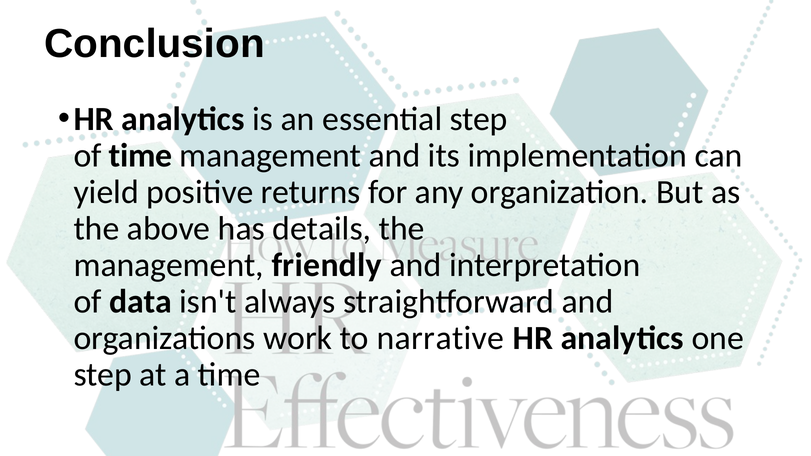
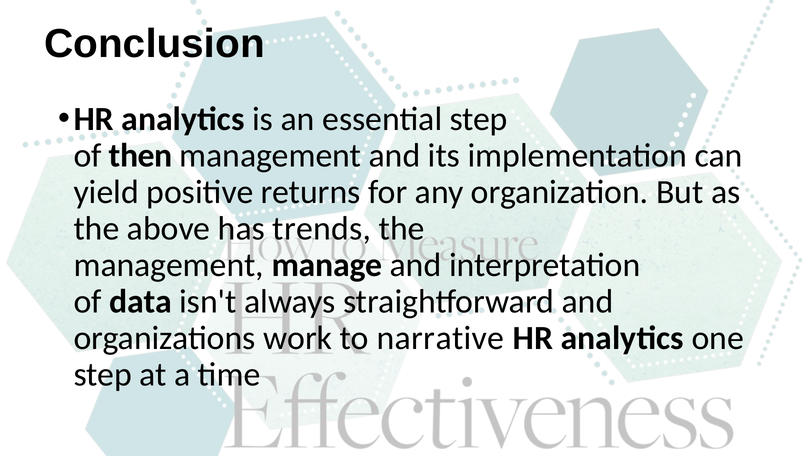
of time: time -> then
details: details -> trends
friendly: friendly -> manage
